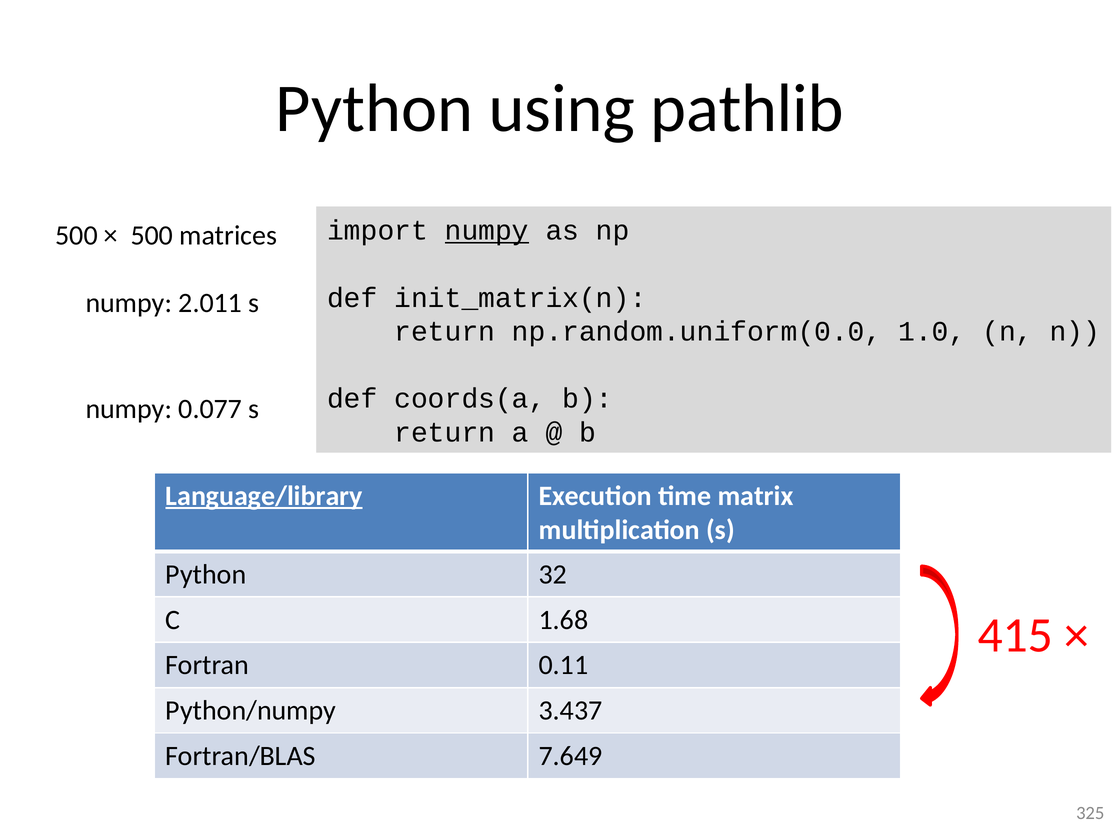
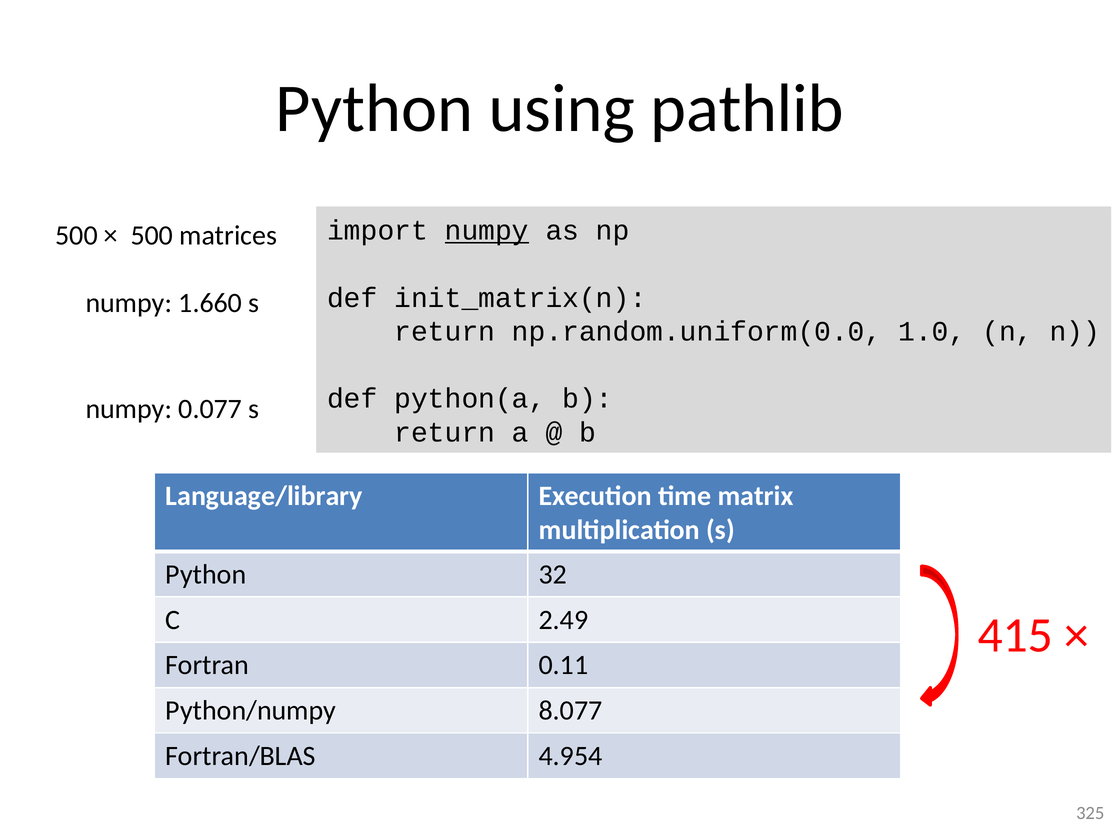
2.011: 2.011 -> 1.660
coords(a: coords(a -> python(a
Language/library underline: present -> none
1.68: 1.68 -> 2.49
3.437: 3.437 -> 8.077
7.649: 7.649 -> 4.954
